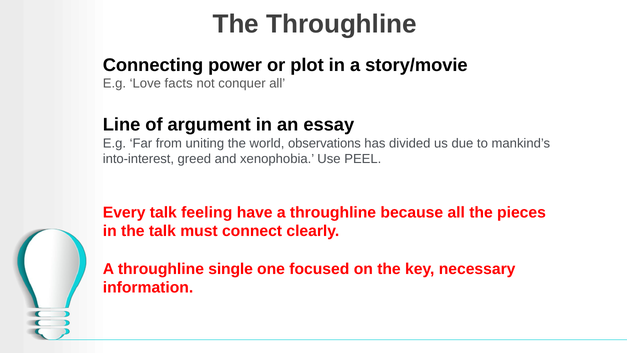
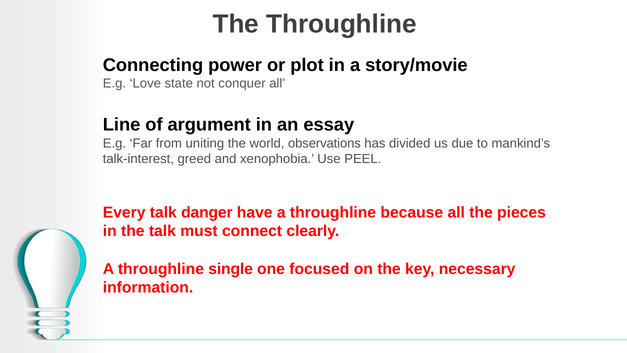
facts: facts -> state
into-interest: into-interest -> talk-interest
feeling: feeling -> danger
